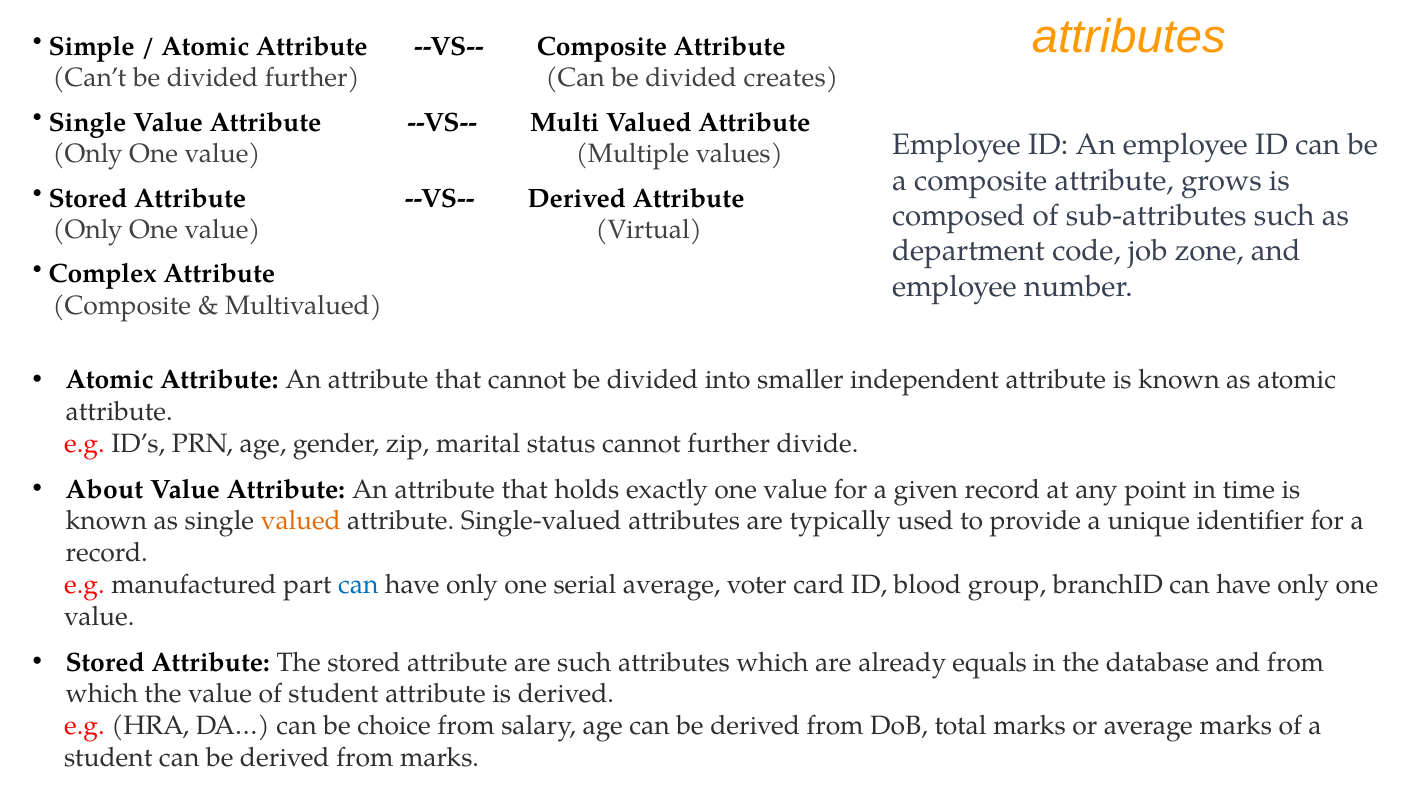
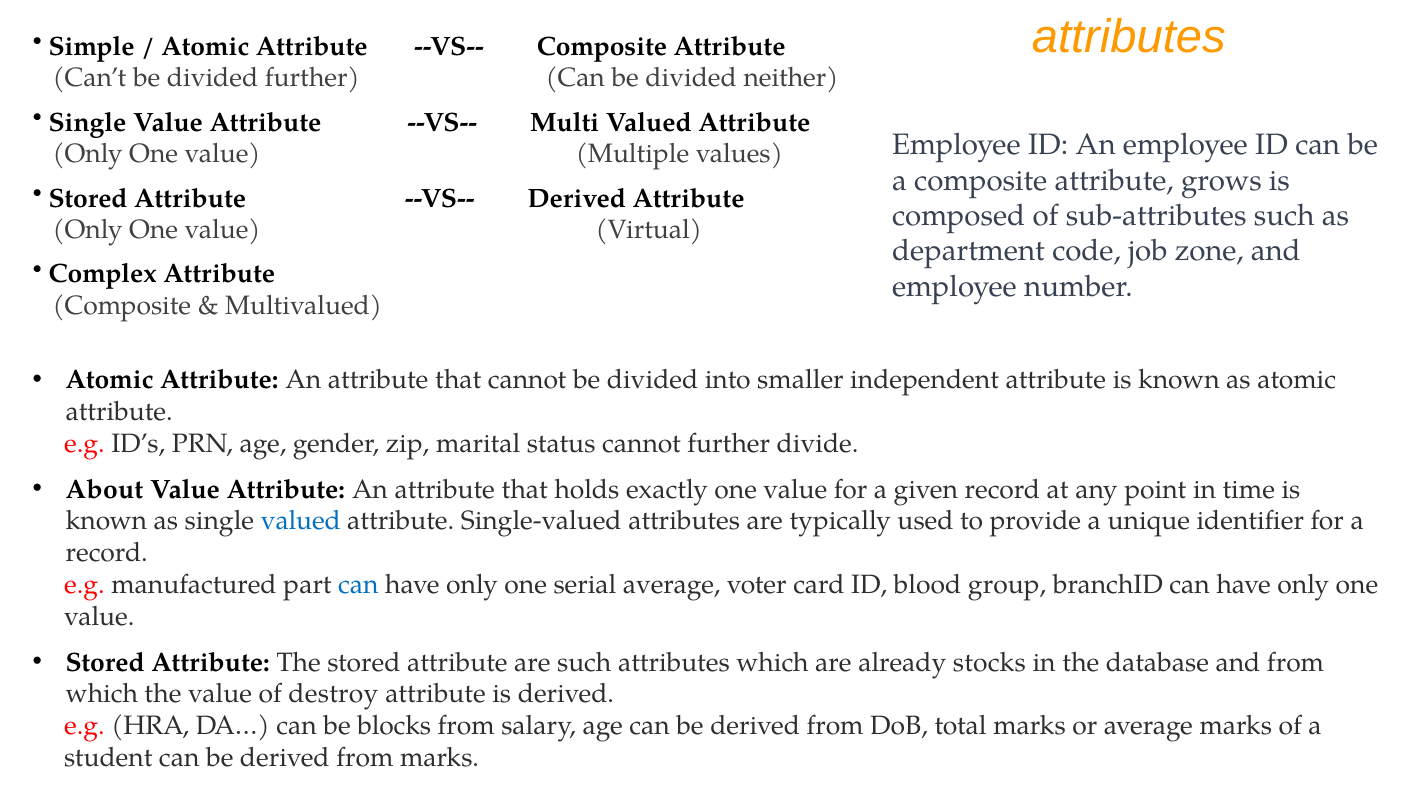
creates: creates -> neither
valued at (301, 521) colour: orange -> blue
equals: equals -> stocks
of student: student -> destroy
choice: choice -> blocks
